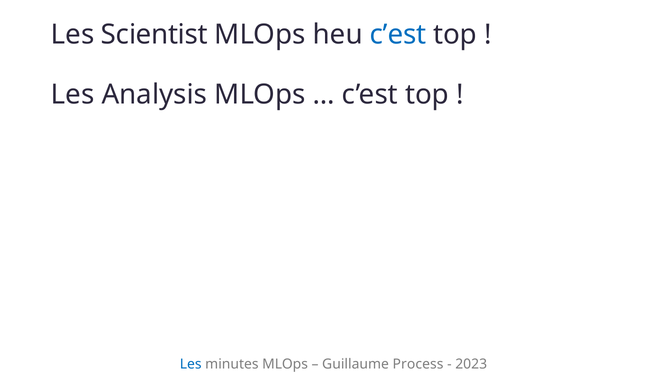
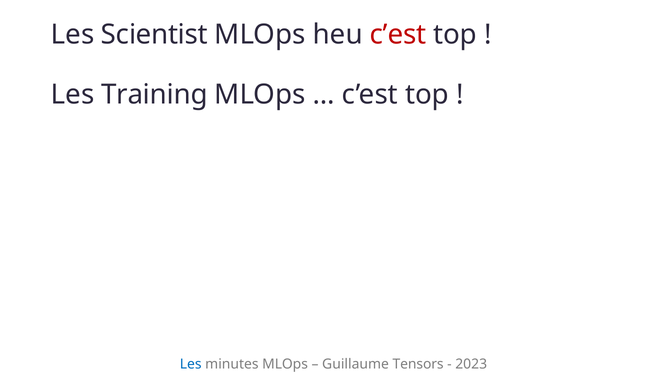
c’est at (398, 34) colour: blue -> red
Analysis: Analysis -> Training
Process: Process -> Tensors
